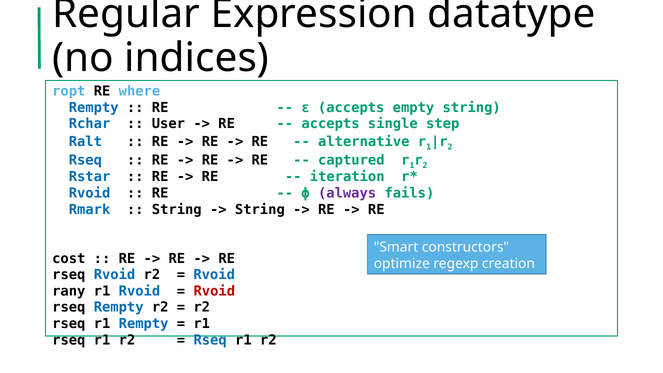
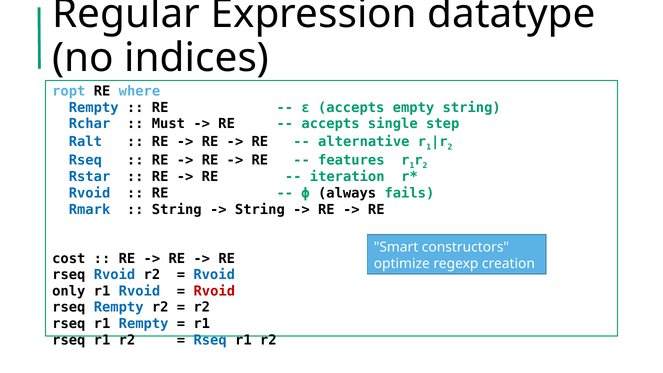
User: User -> Must
captured: captured -> features
always colour: purple -> black
rany: rany -> only
